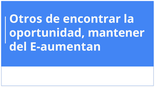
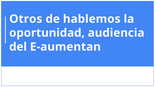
encontrar: encontrar -> hablemos
mantener: mantener -> audiencia
